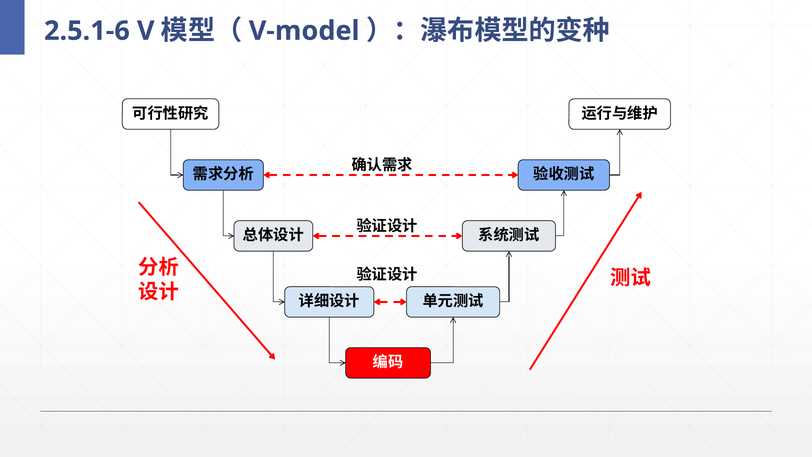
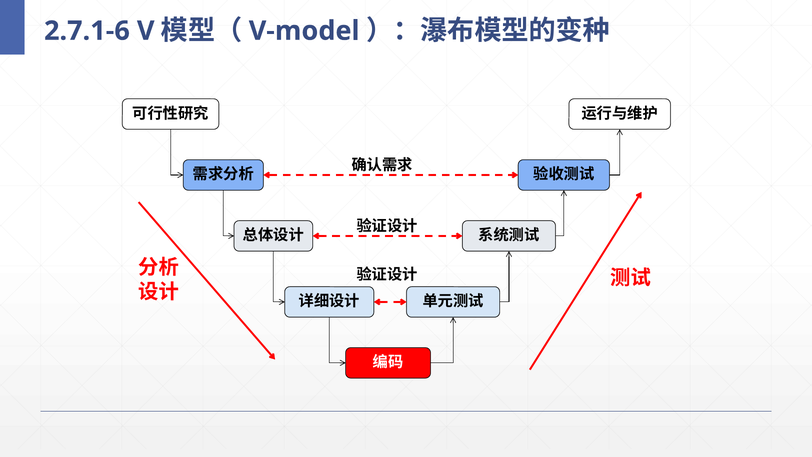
2.5.1-6: 2.5.1-6 -> 2.7.1-6
